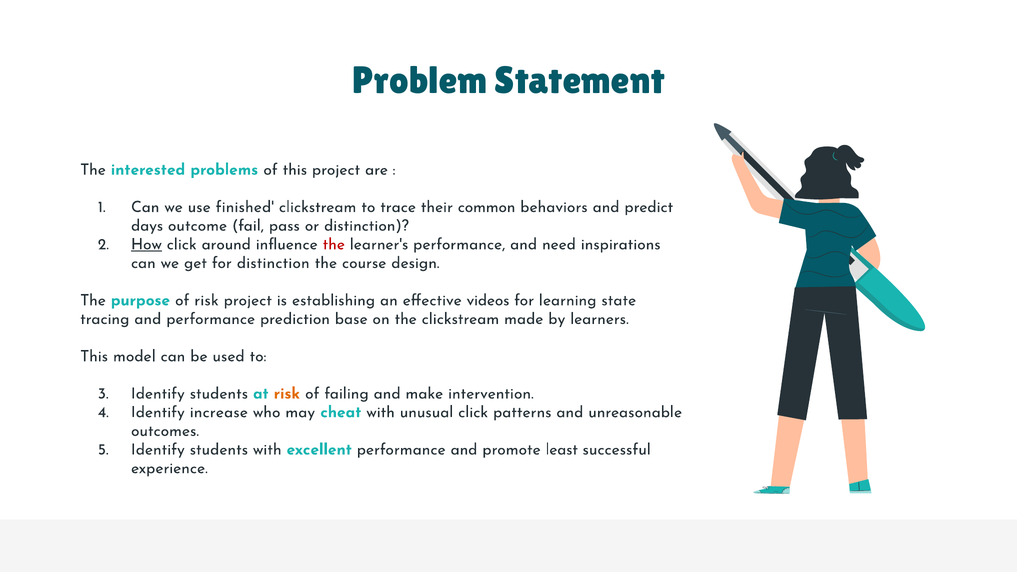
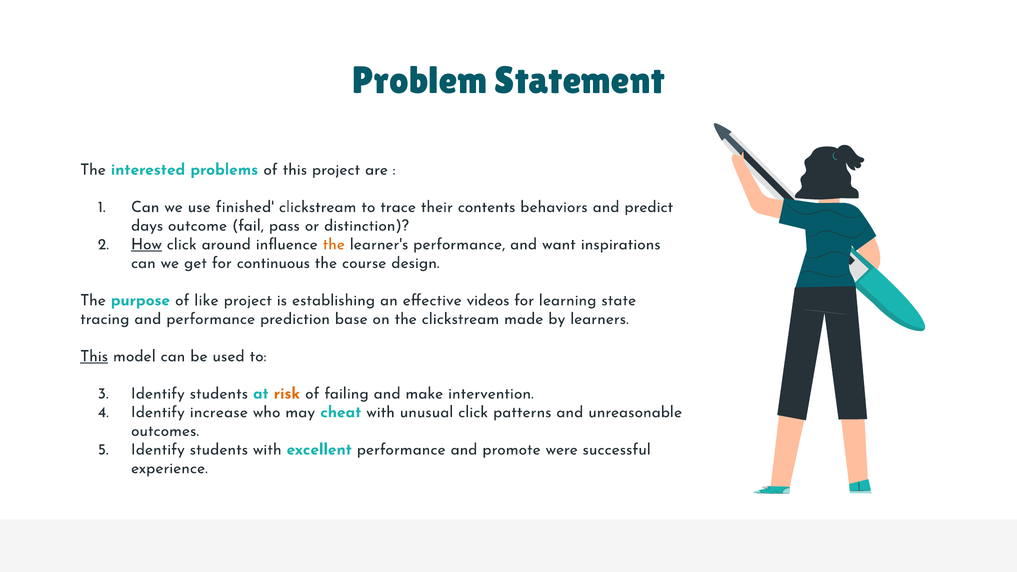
common: common -> contents
the at (334, 244) colour: red -> orange
need: need -> want
for distinction: distinction -> continuous
of risk: risk -> like
This at (94, 356) underline: none -> present
least: least -> were
